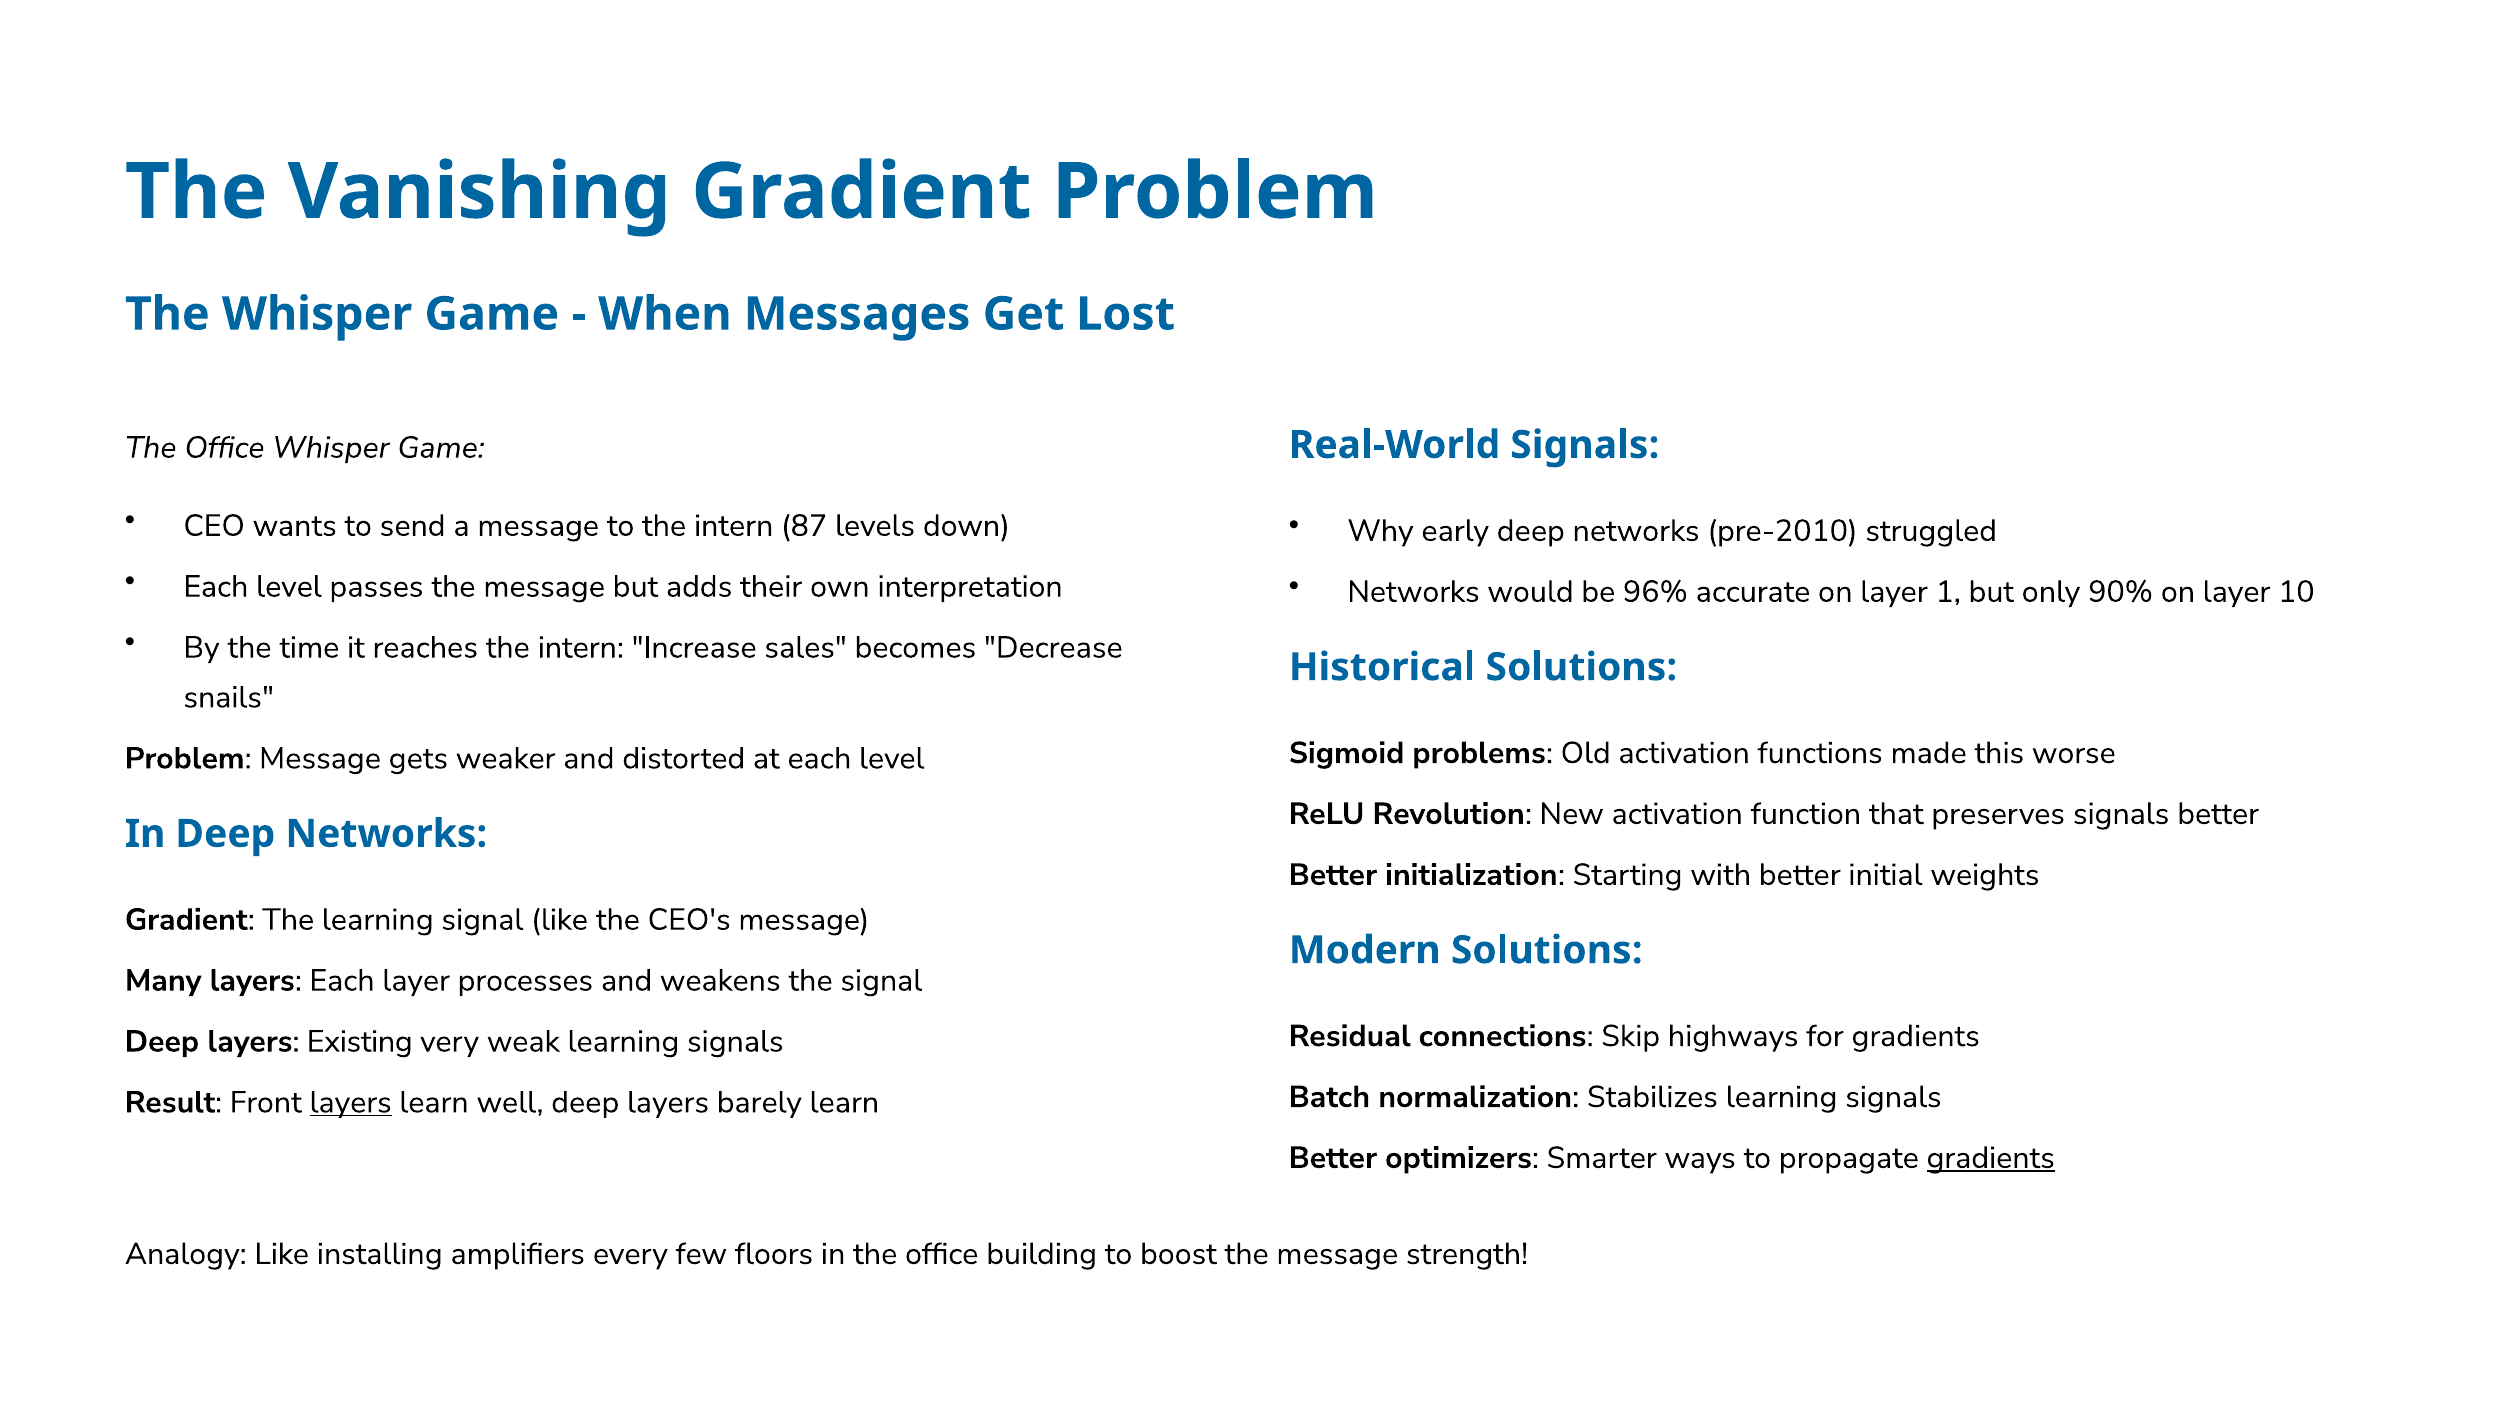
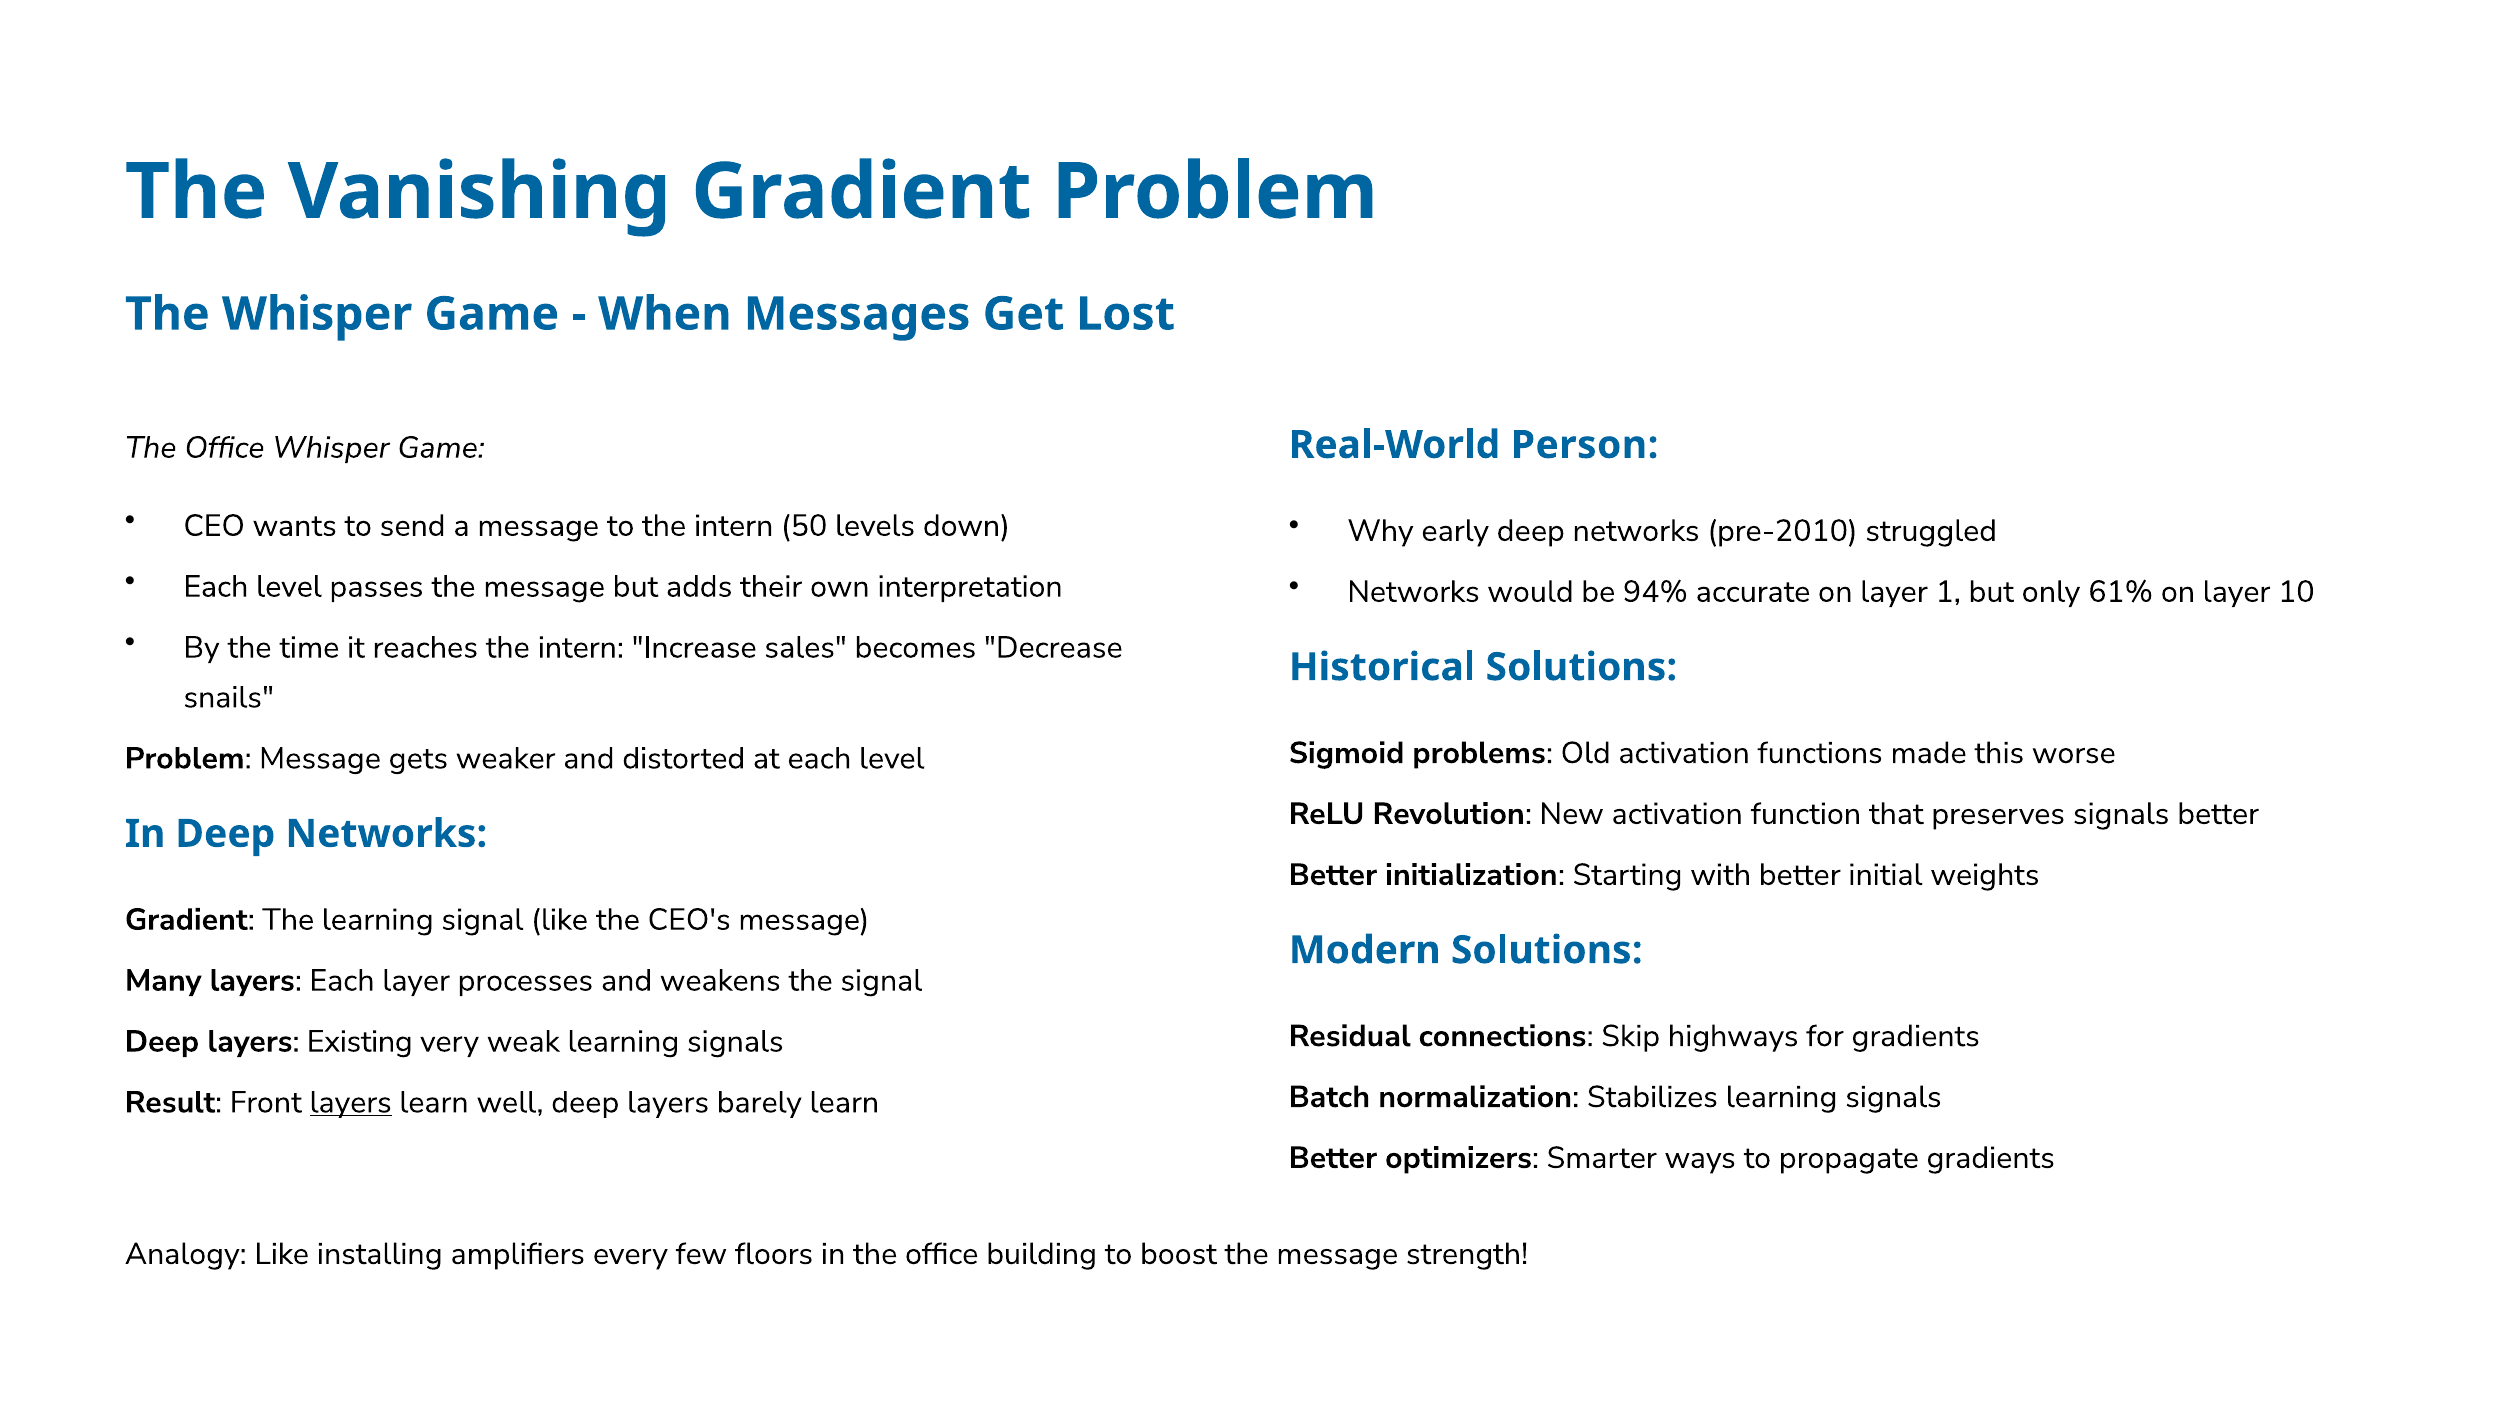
Real-World Signals: Signals -> Person
87: 87 -> 50
96%: 96% -> 94%
90%: 90% -> 61%
gradients at (1991, 1158) underline: present -> none
